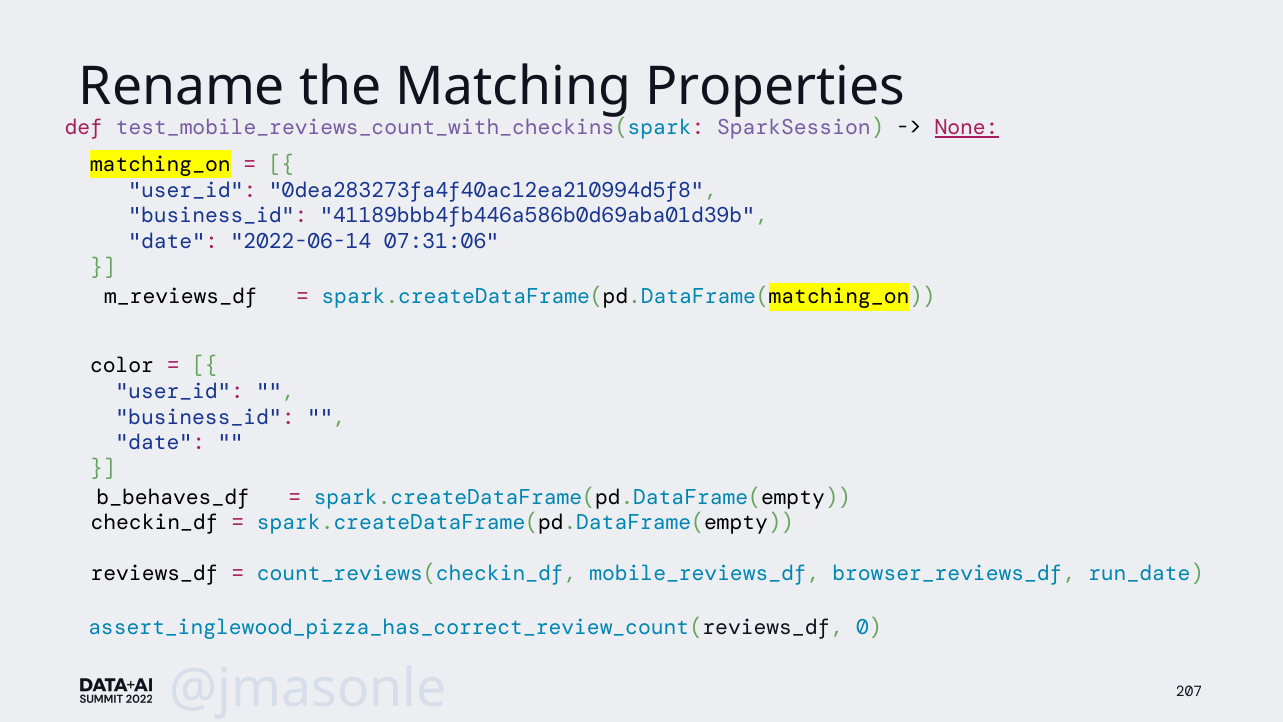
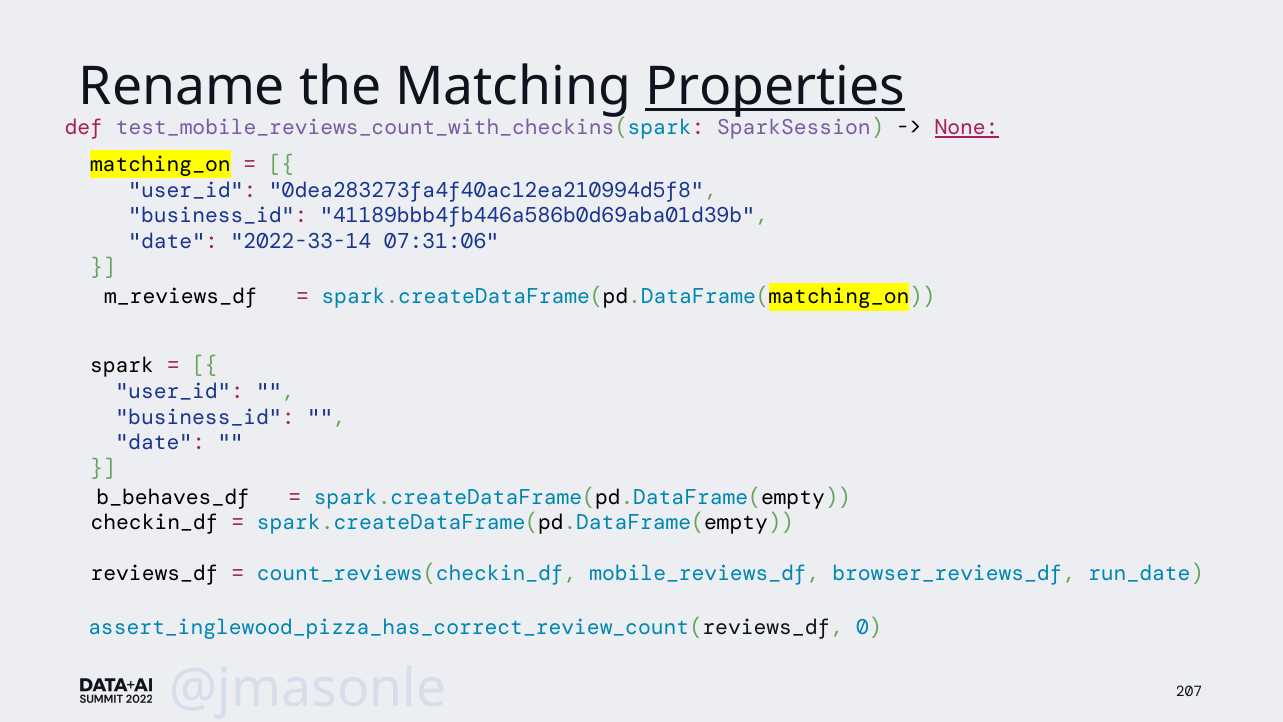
Properties underline: none -> present
2022-06-14: 2022-06-14 -> 2022-33-14
color: color -> spark
